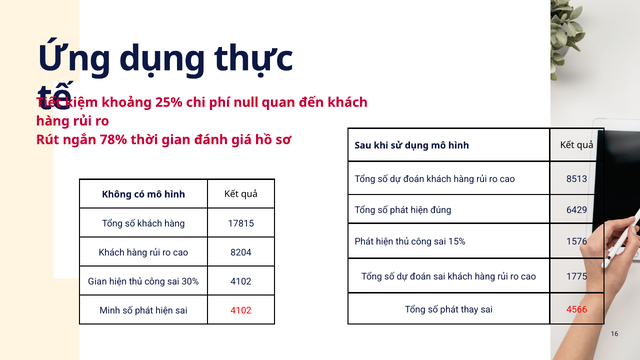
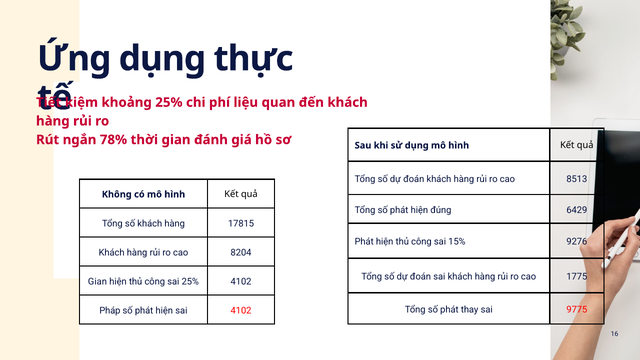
null: null -> liệu
1576: 1576 -> 9276
sai 30%: 30% -> 25%
4566: 4566 -> 9775
Minh: Minh -> Pháp
